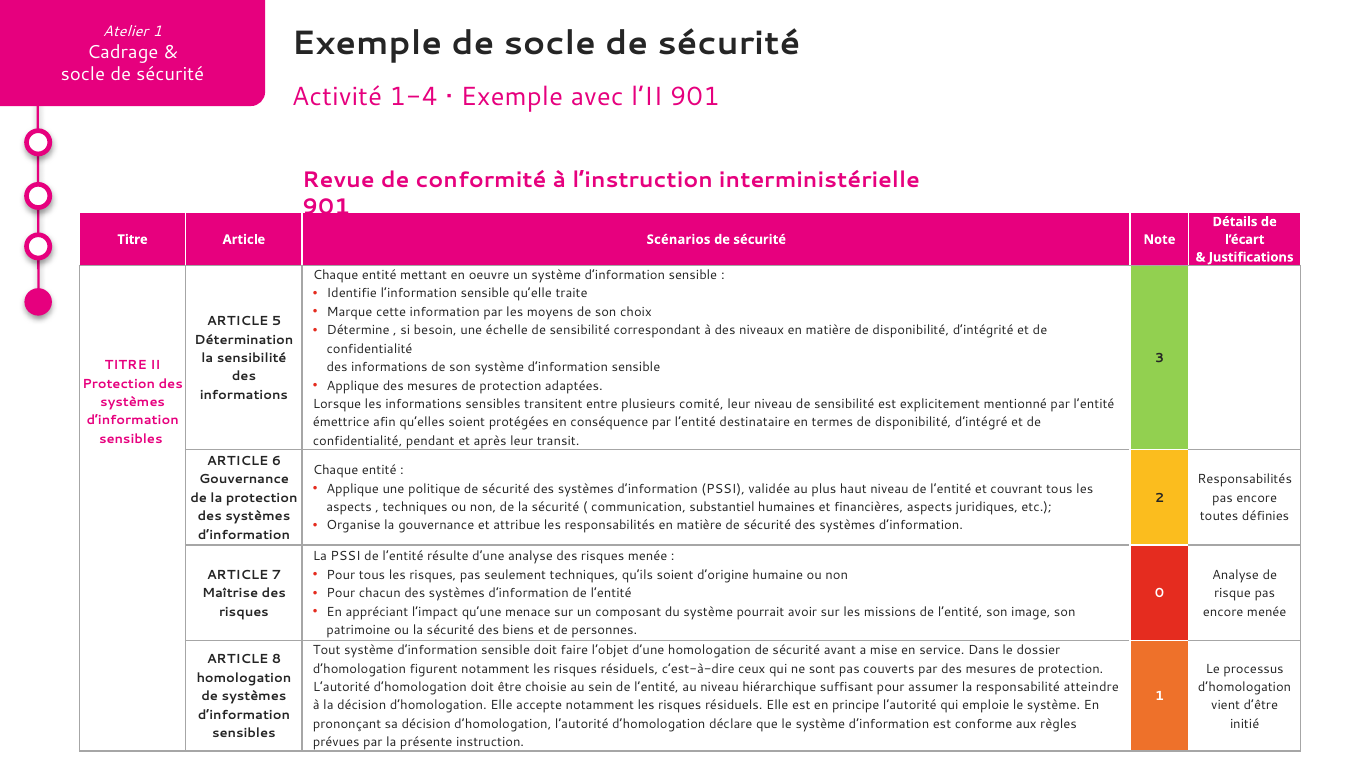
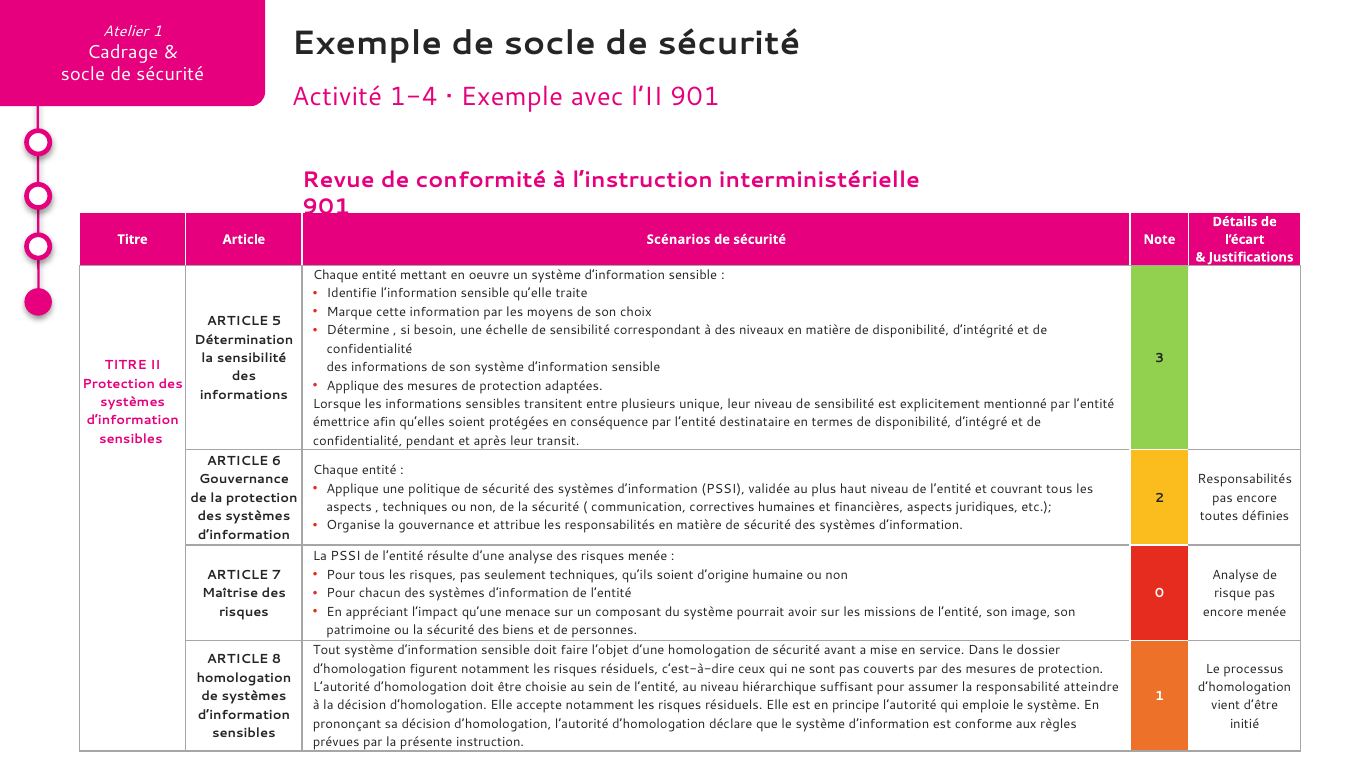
comité: comité -> unique
substantiel: substantiel -> correctives
